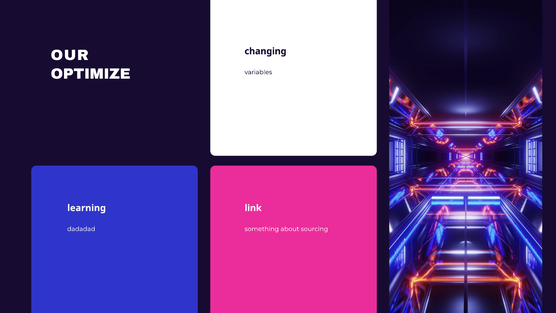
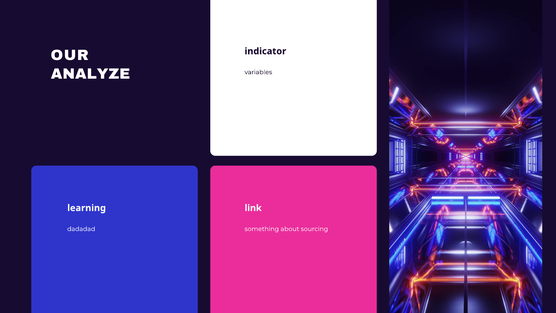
changing: changing -> indicator
OPTIMIZE: OPTIMIZE -> ANALYZE
